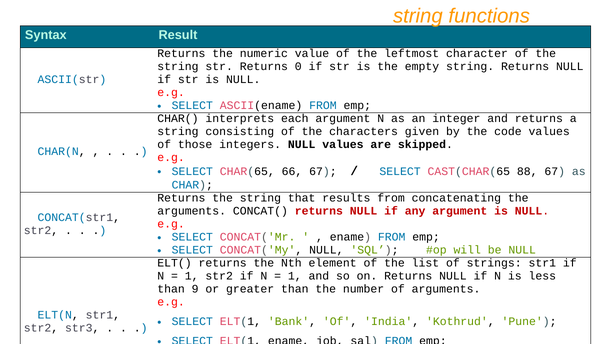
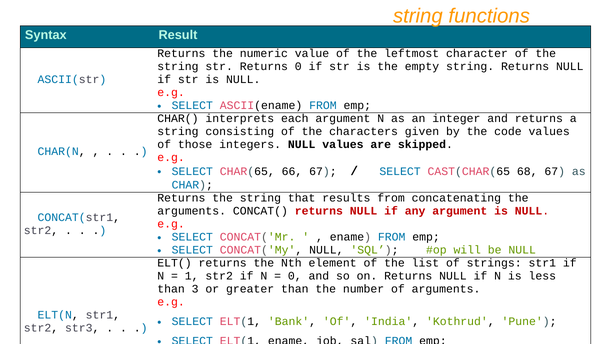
88: 88 -> 68
1 at (295, 276): 1 -> 0
9: 9 -> 3
